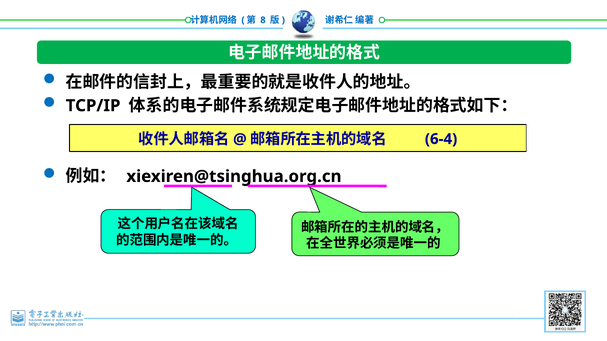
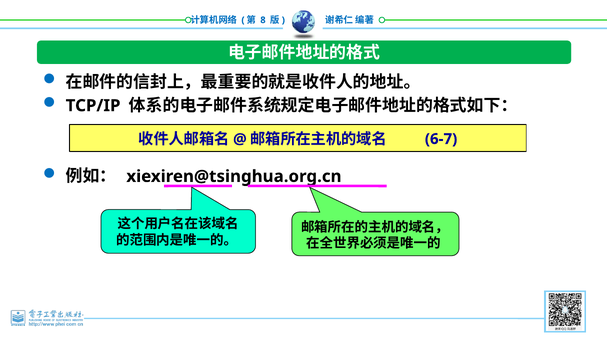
6-4: 6-4 -> 6-7
